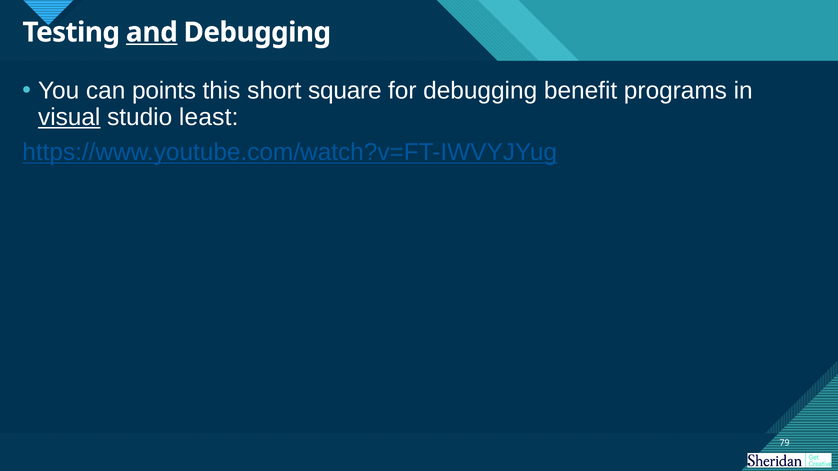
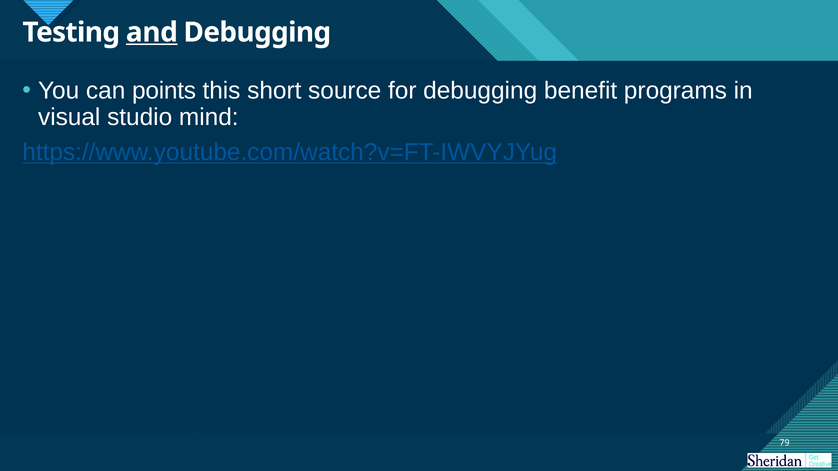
square: square -> source
visual underline: present -> none
least: least -> mind
